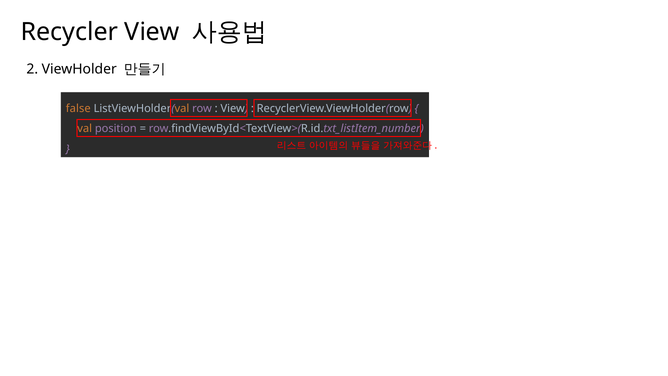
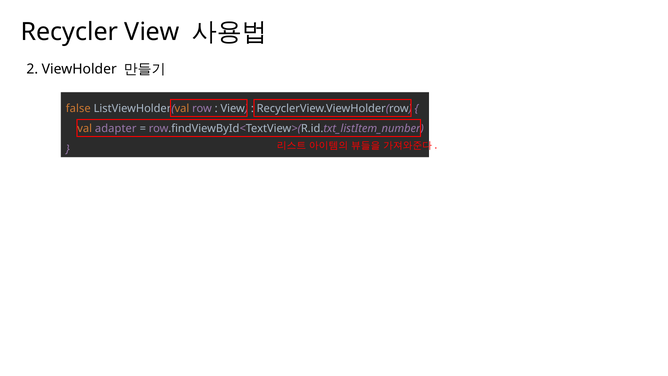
position: position -> adapter
